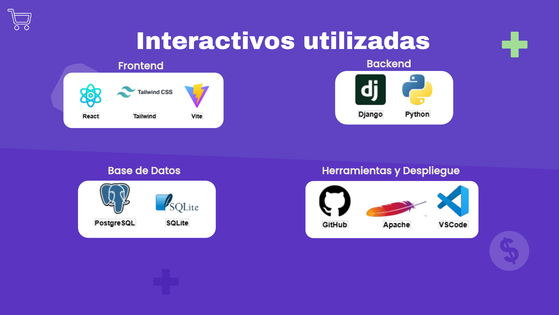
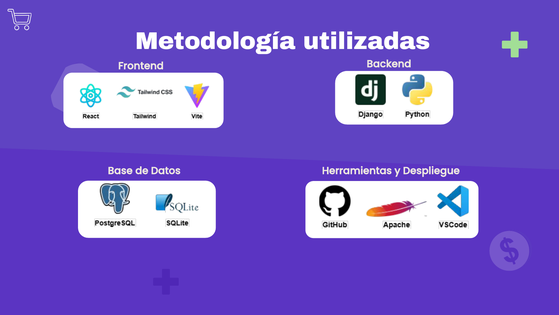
Interactivos: Interactivos -> Metodología
